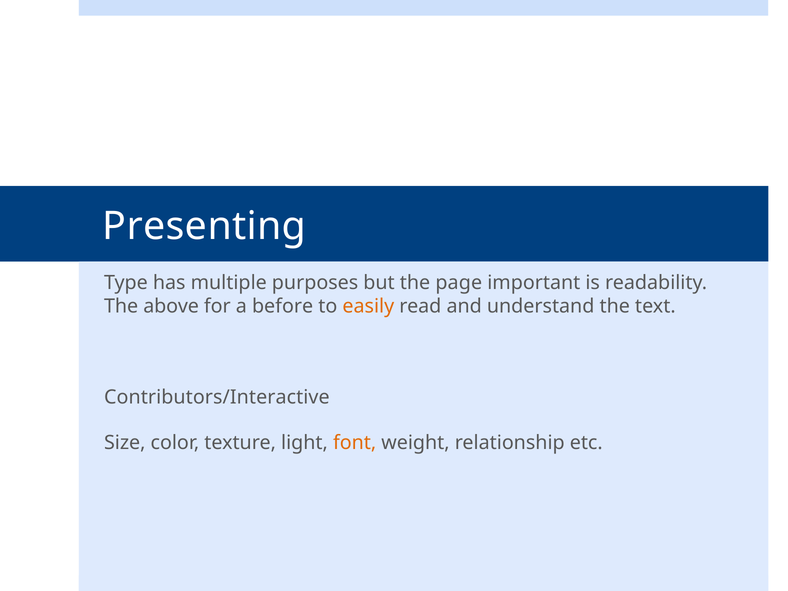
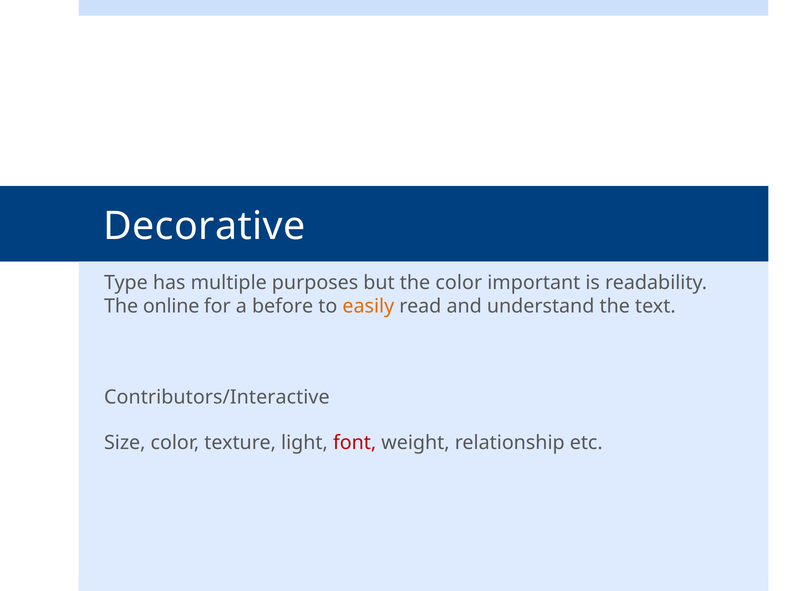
Presenting: Presenting -> Decorative
the page: page -> color
above: above -> online
font colour: orange -> red
